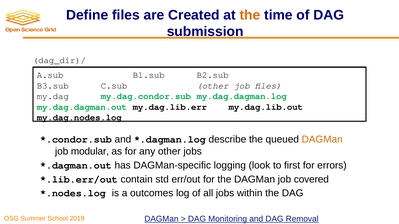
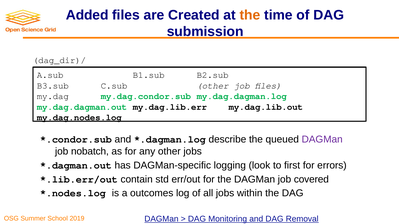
Define: Define -> Added
DAGMan at (322, 140) colour: orange -> purple
modular: modular -> nobatch
